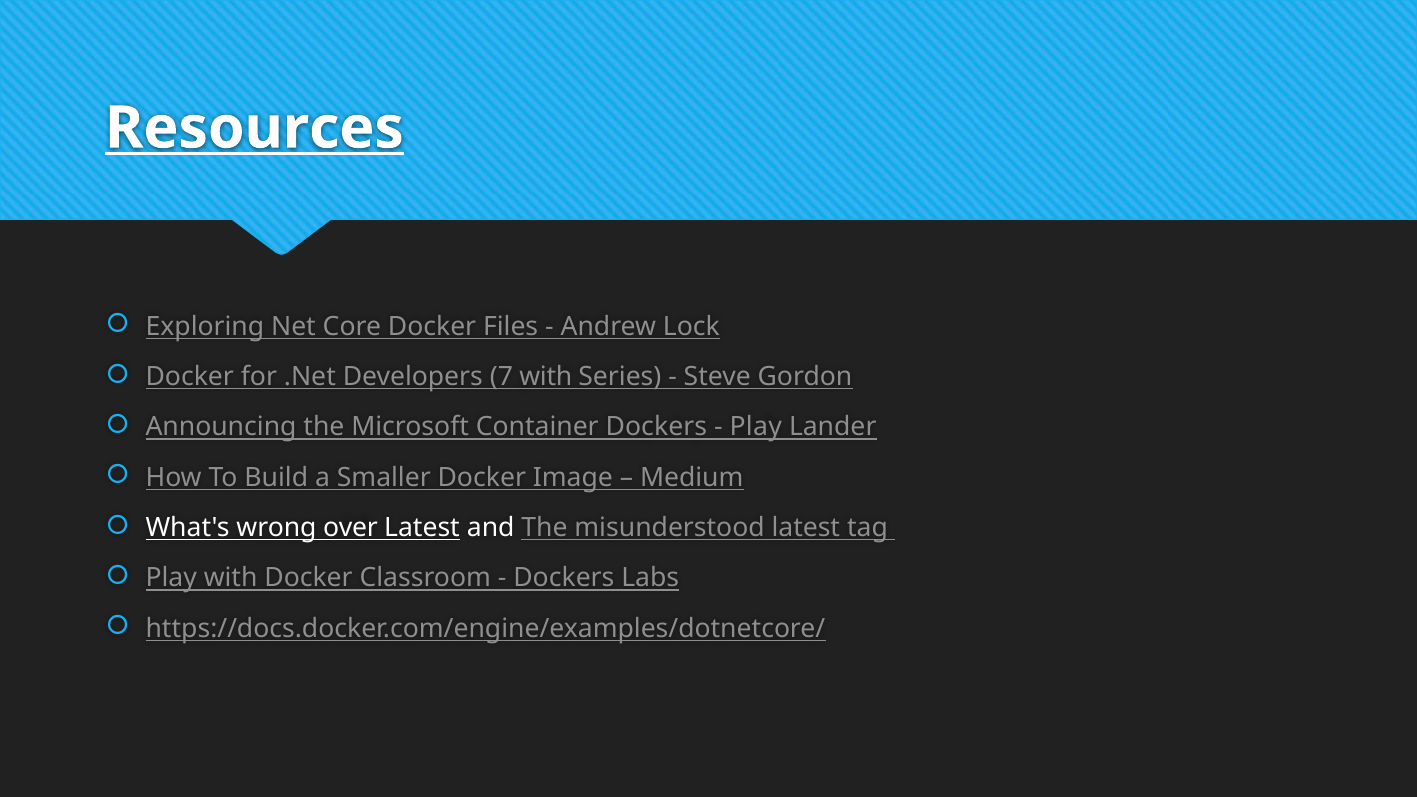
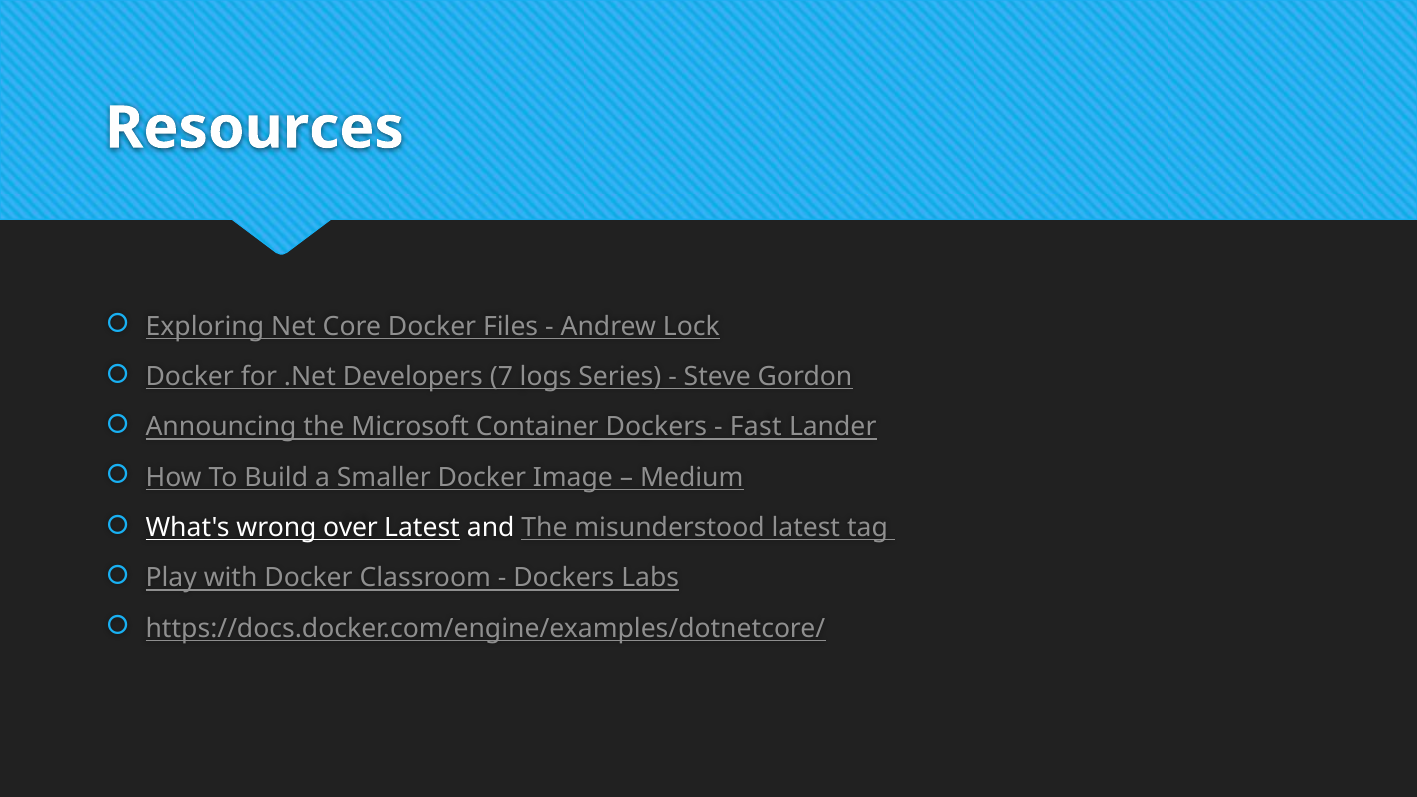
Resources underline: present -> none
7 with: with -> logs
Play at (756, 427): Play -> Fast
